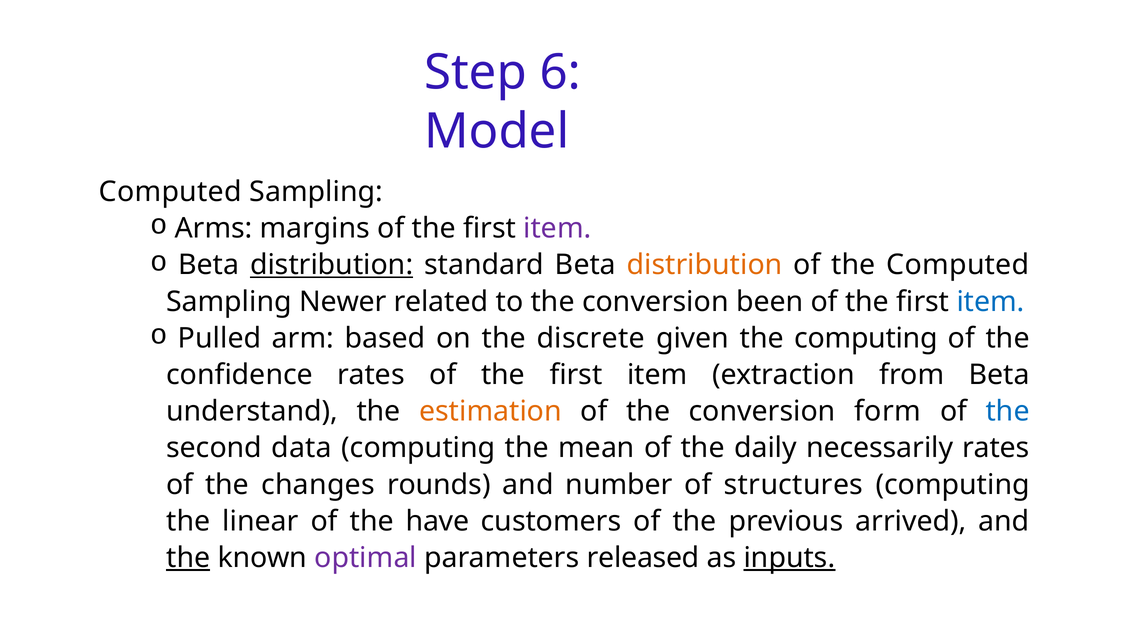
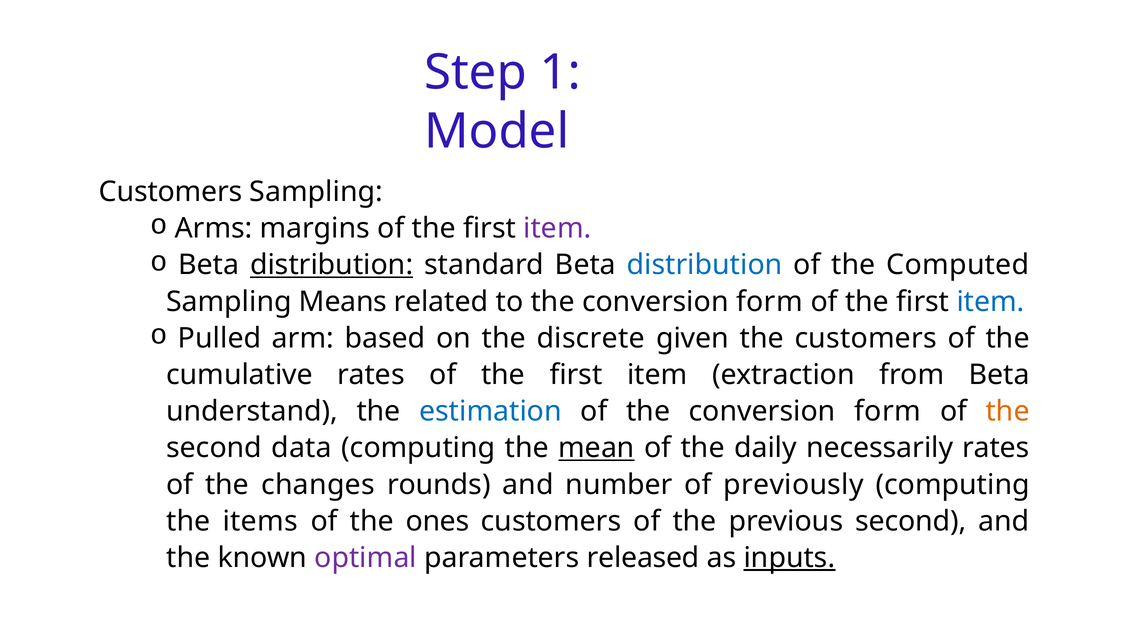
6: 6 -> 1
Computed at (170, 192): Computed -> Customers
distribution at (705, 265) colour: orange -> blue
Newer: Newer -> Means
to the conversion been: been -> form
the computing: computing -> customers
confidence: confidence -> cumulative
estimation colour: orange -> blue
the at (1008, 411) colour: blue -> orange
mean underline: none -> present
structures: structures -> previously
linear: linear -> items
have: have -> ones
previous arrived: arrived -> second
the at (188, 558) underline: present -> none
